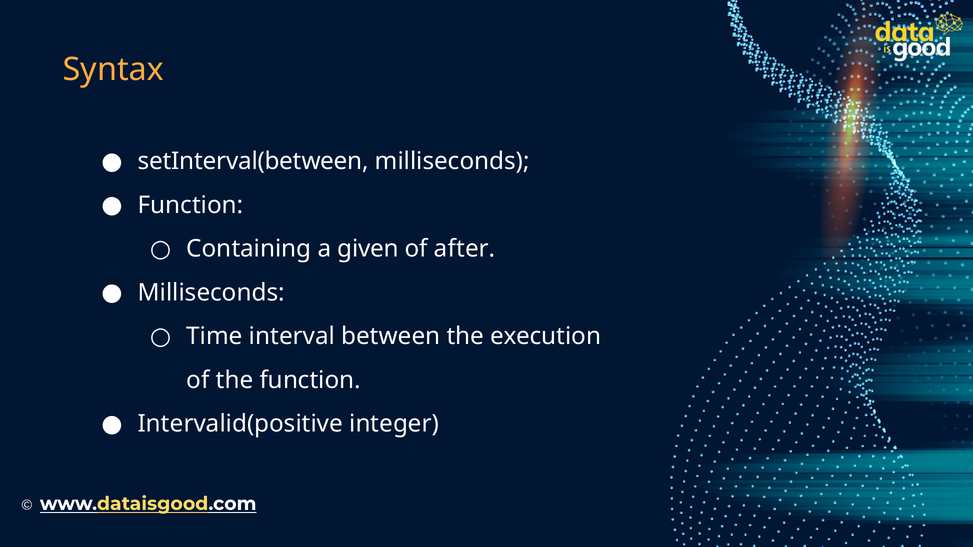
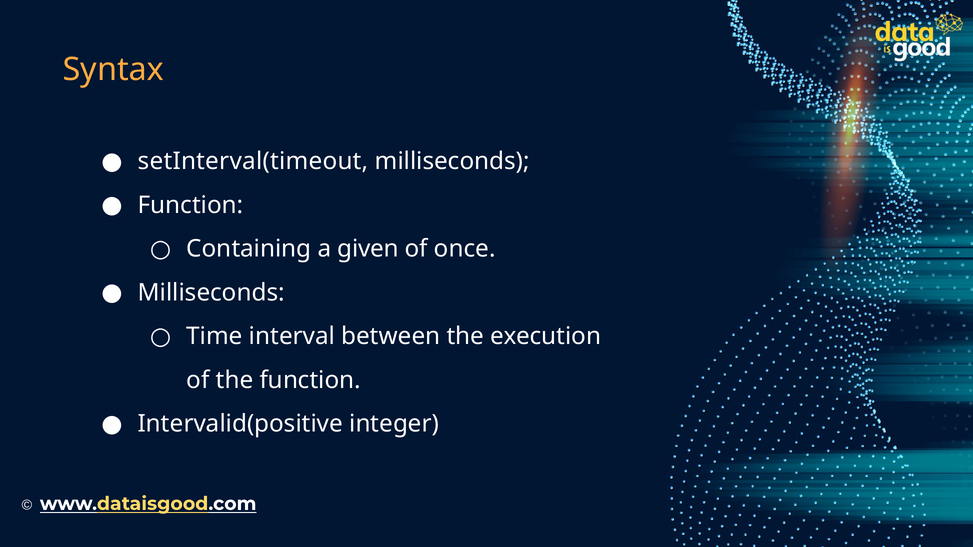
setInterval(between: setInterval(between -> setInterval(timeout
after: after -> once
